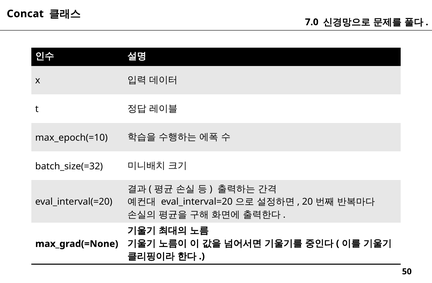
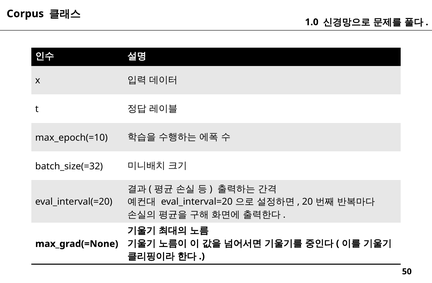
Concat: Concat -> Corpus
7.0: 7.0 -> 1.0
